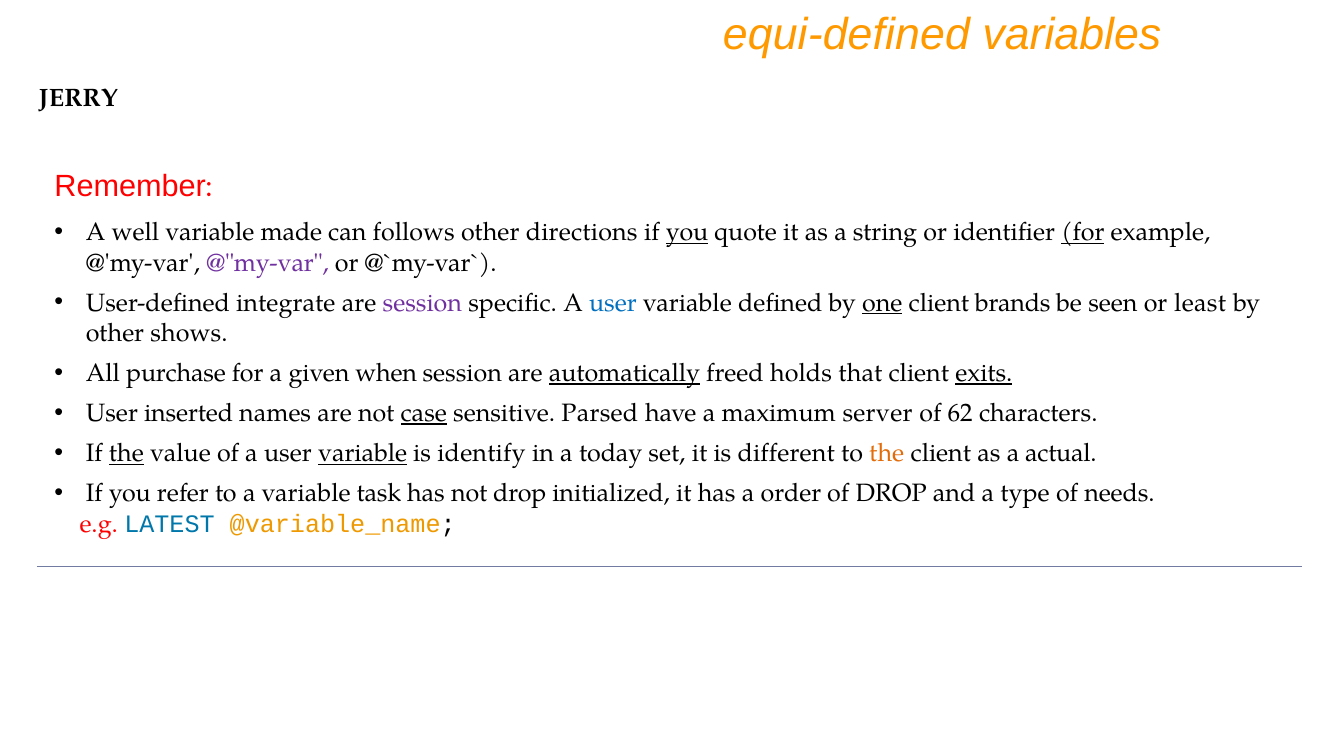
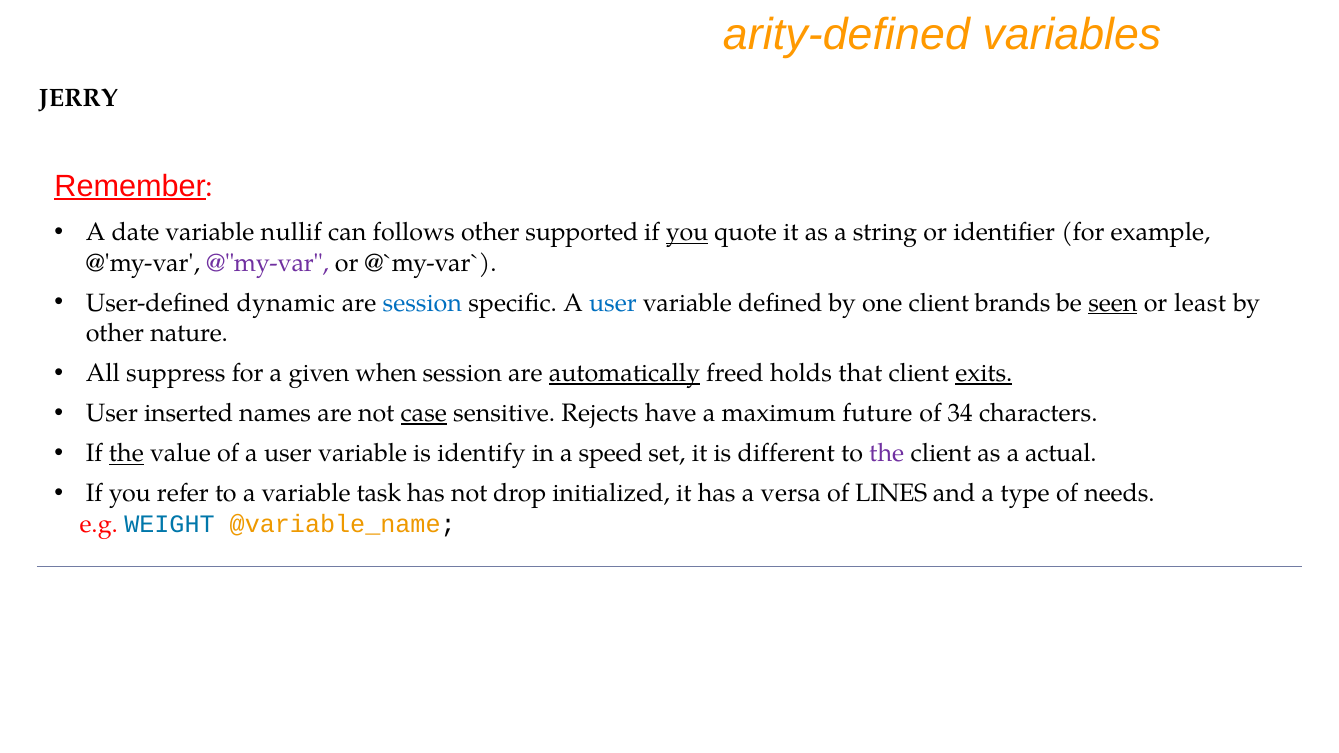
equi-defined: equi-defined -> arity-defined
Remember underline: none -> present
well: well -> date
made: made -> nullif
directions: directions -> supported
for at (1083, 233) underline: present -> none
integrate: integrate -> dynamic
session at (422, 303) colour: purple -> blue
one underline: present -> none
seen underline: none -> present
shows: shows -> nature
purchase: purchase -> suppress
Parsed: Parsed -> Rejects
server: server -> future
62: 62 -> 34
variable at (363, 454) underline: present -> none
today: today -> speed
the at (887, 454) colour: orange -> purple
order: order -> versa
of DROP: DROP -> LINES
LATEST: LATEST -> WEIGHT
